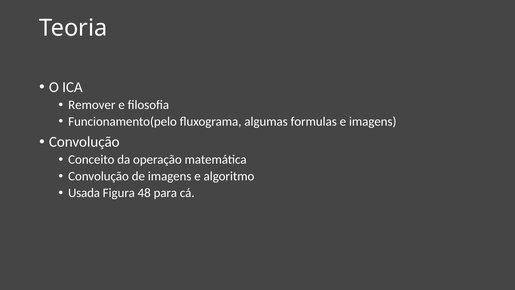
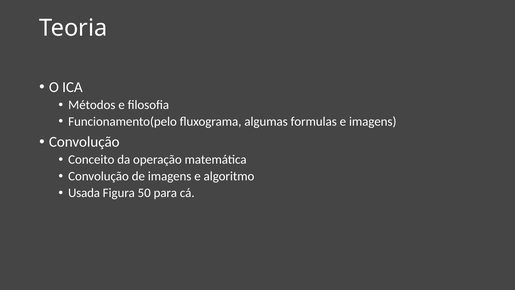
Remover: Remover -> Métodos
48: 48 -> 50
